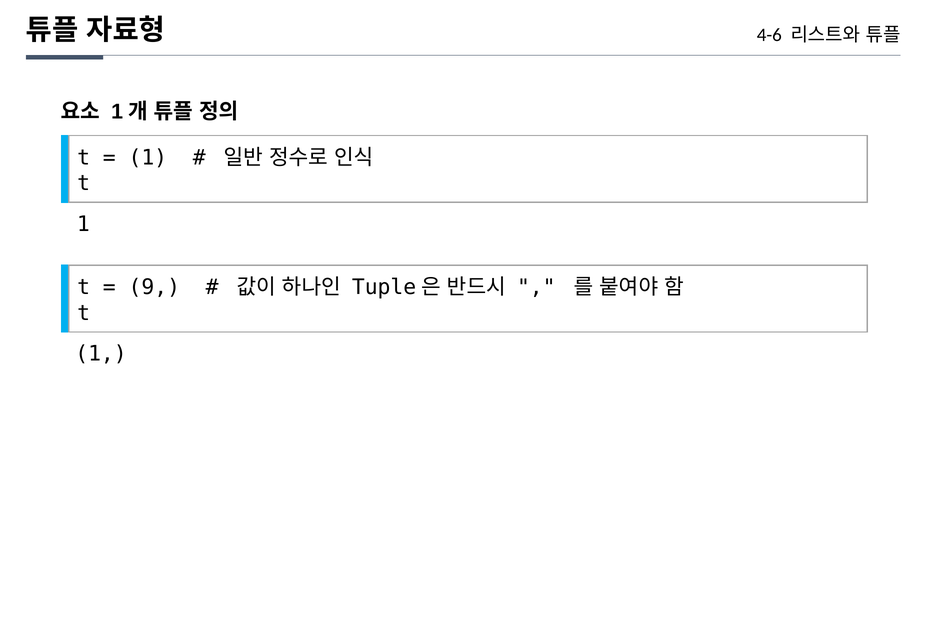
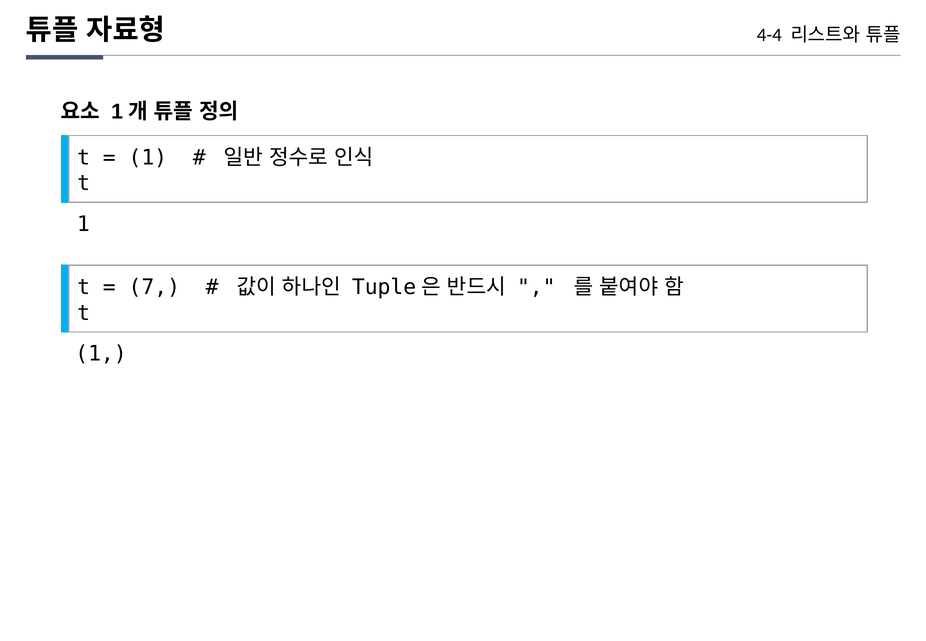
4-6: 4-6 -> 4-4
9: 9 -> 7
